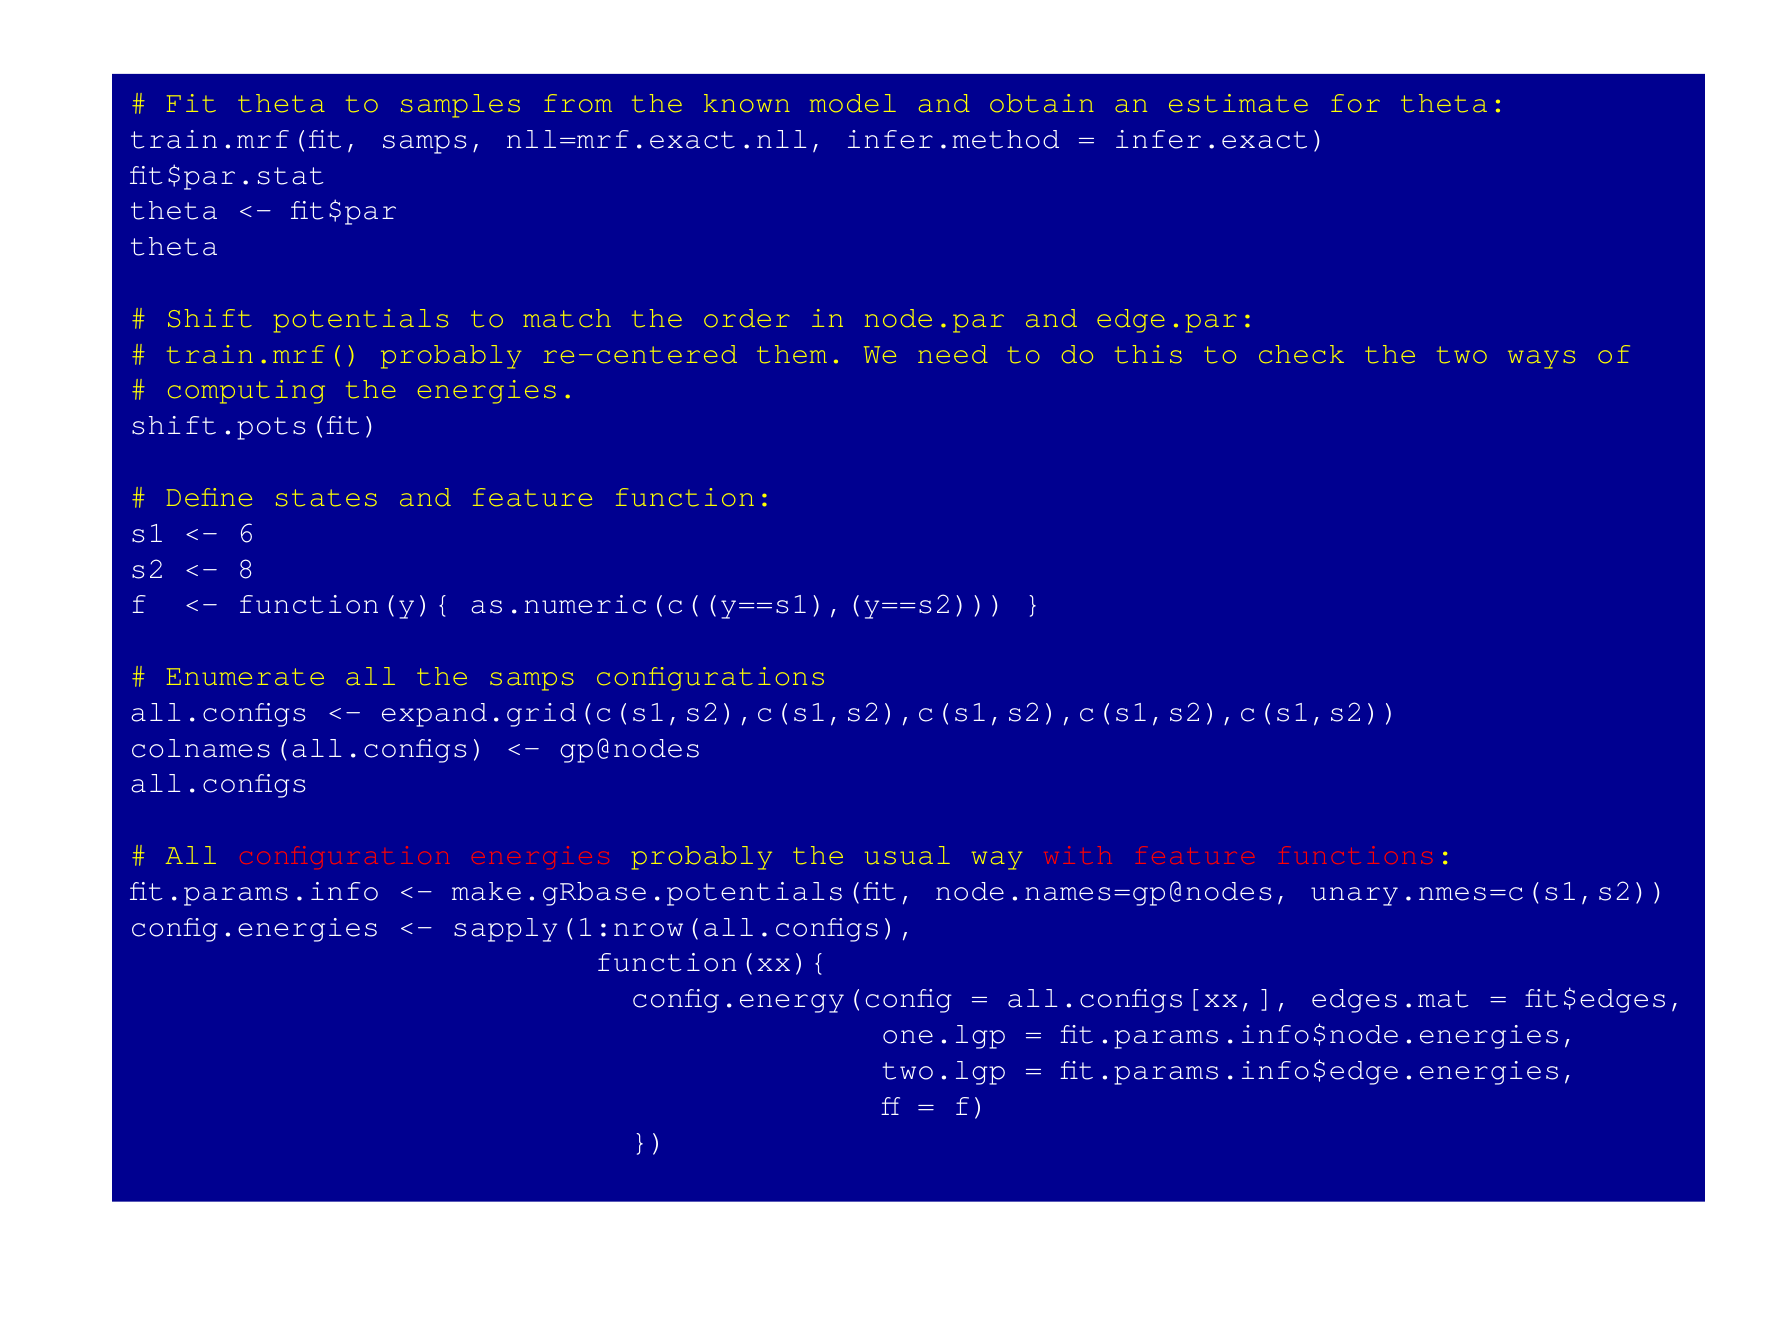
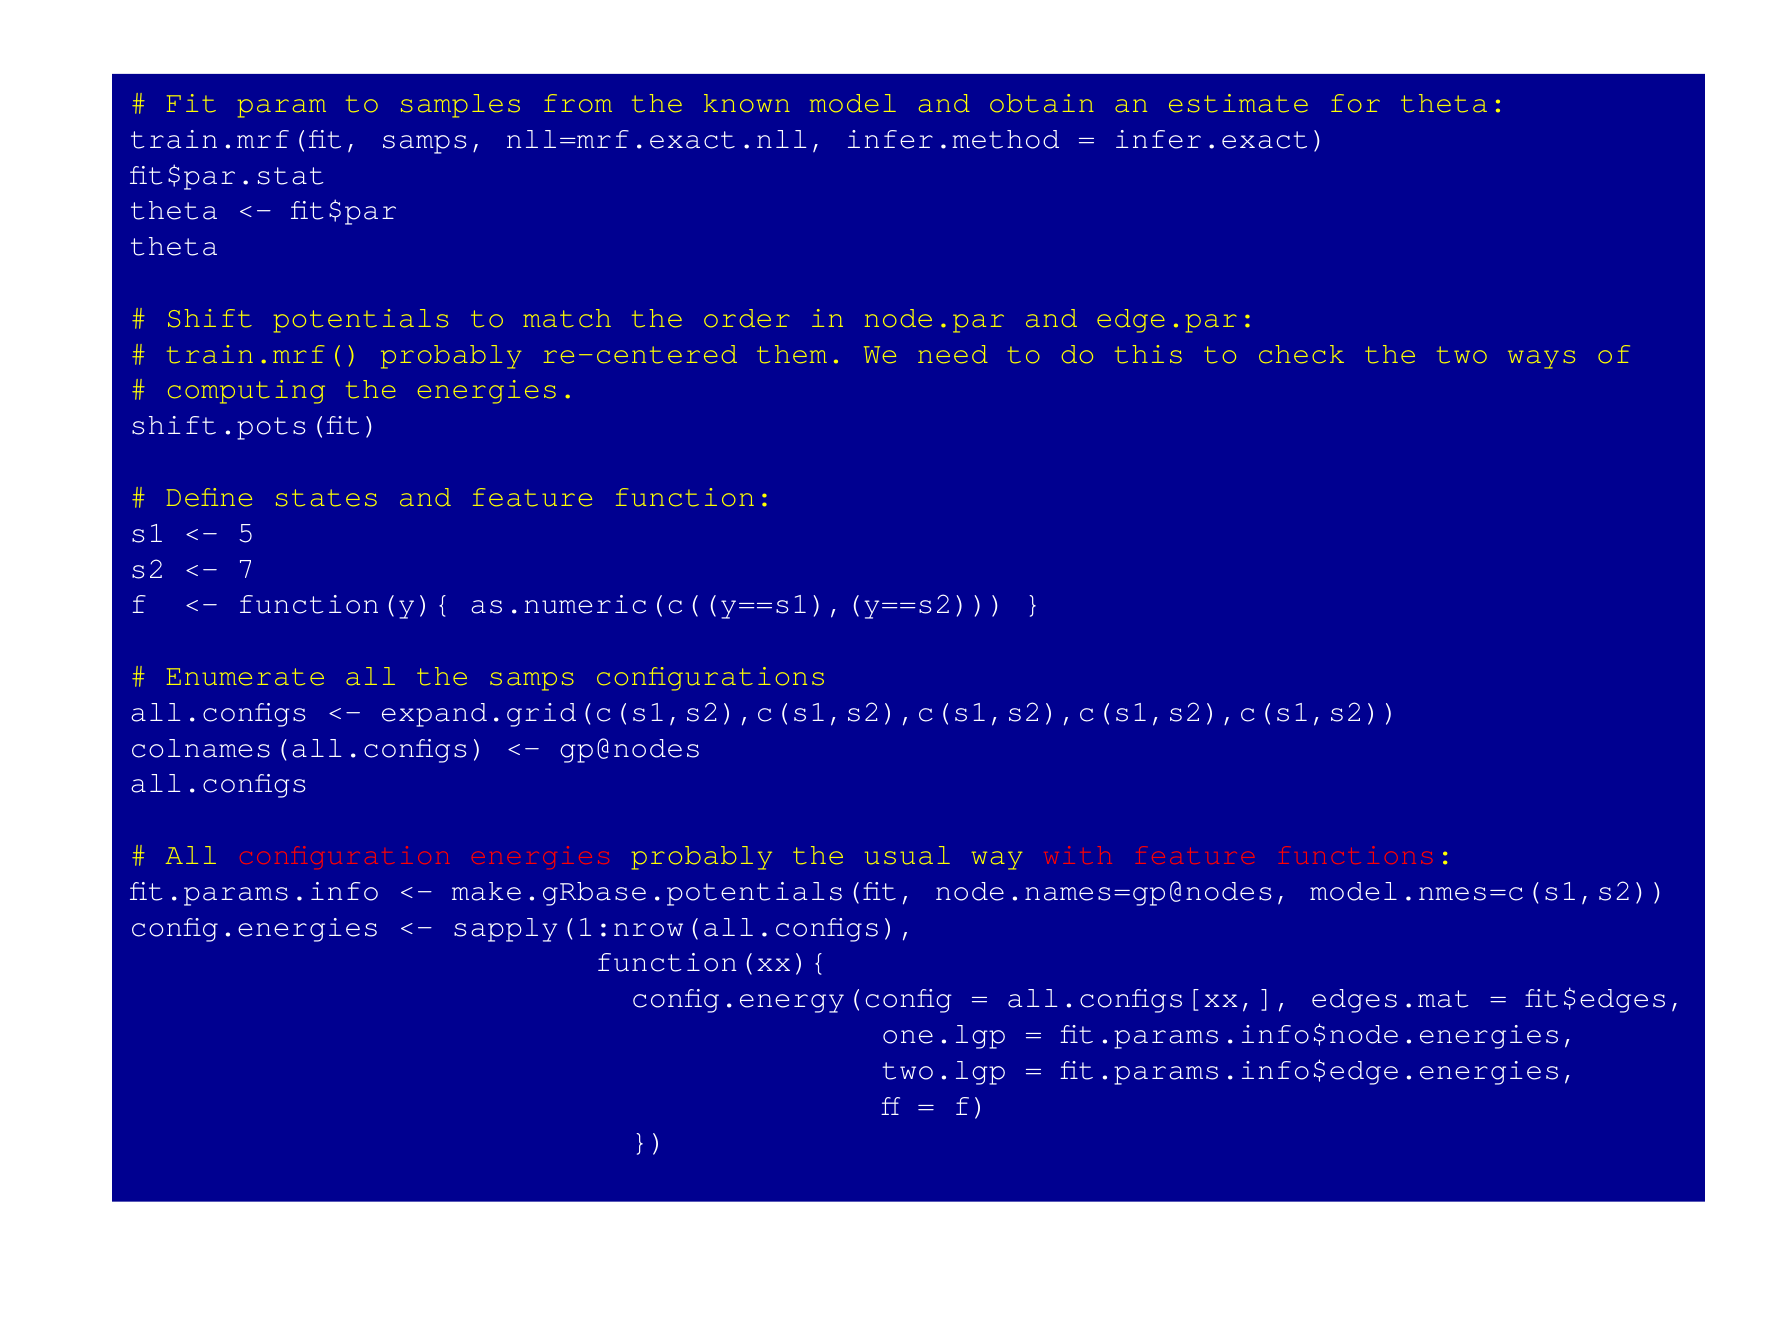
Fit theta: theta -> param
6: 6 -> 5
8: 8 -> 7
unary.nmes=c(s1,s2: unary.nmes=c(s1,s2 -> model.nmes=c(s1,s2
